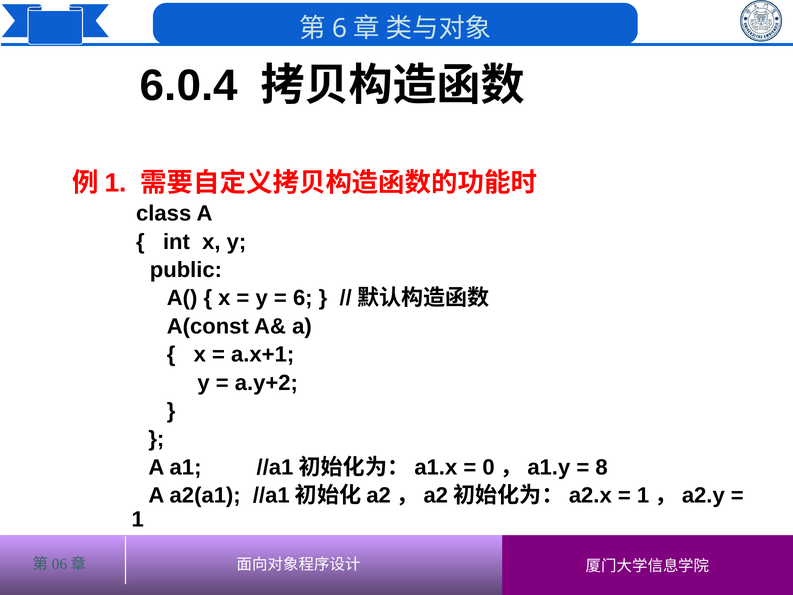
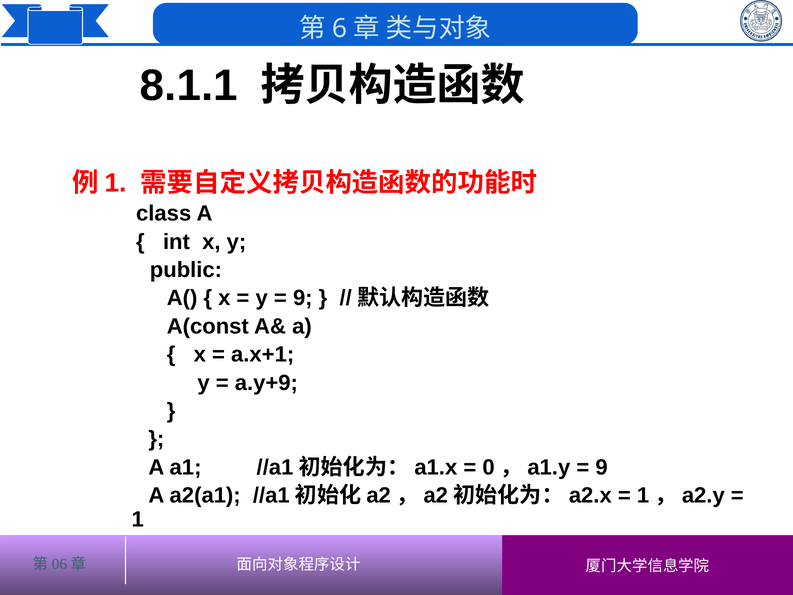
6.0.4: 6.0.4 -> 8.1.1
6 at (303, 298): 6 -> 9
a.y+2: a.y+2 -> a.y+9
8 at (602, 467): 8 -> 9
